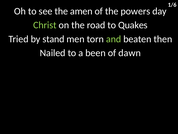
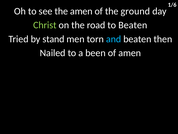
powers: powers -> ground
to Quakes: Quakes -> Beaten
and colour: light green -> light blue
of dawn: dawn -> amen
